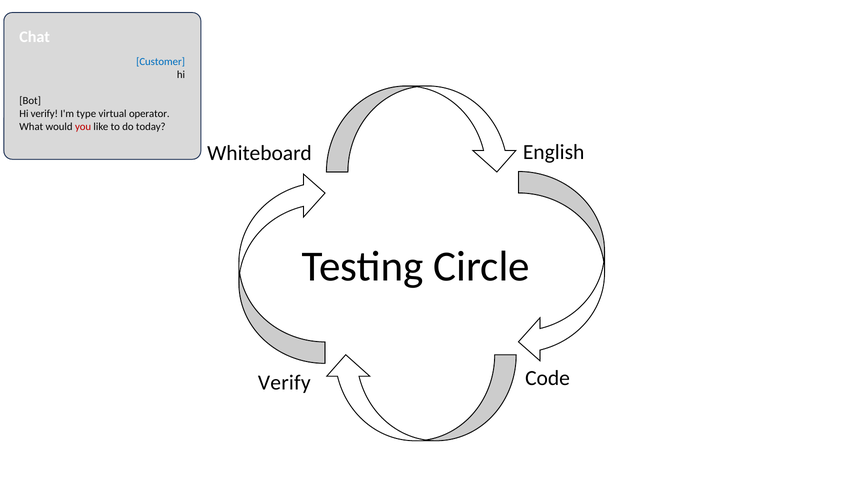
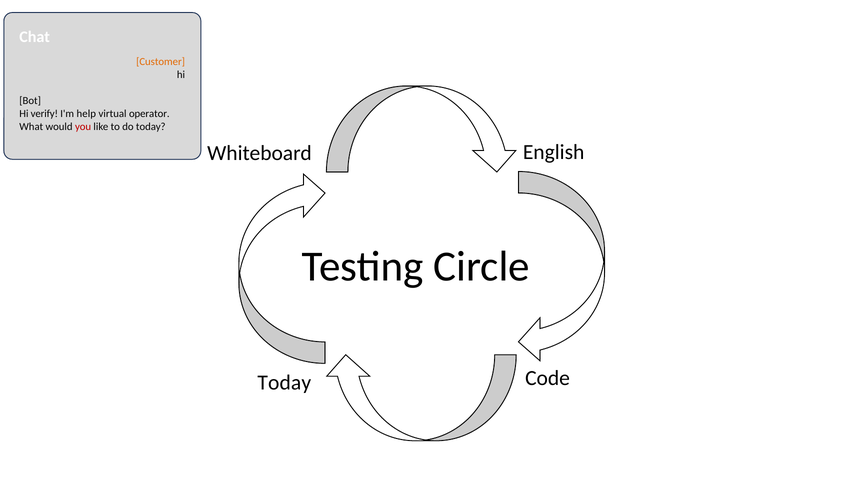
Customer colour: blue -> orange
type: type -> help
Verify at (284, 383): Verify -> Today
